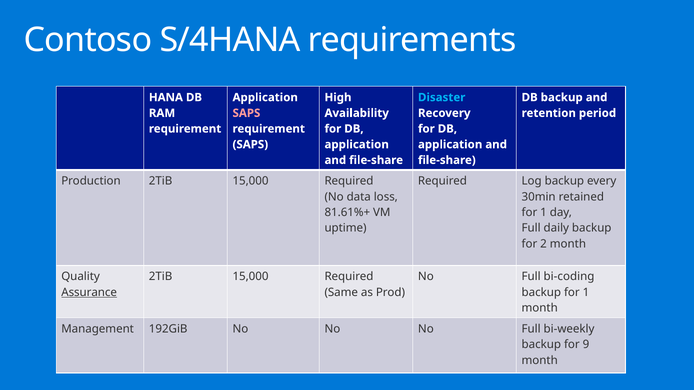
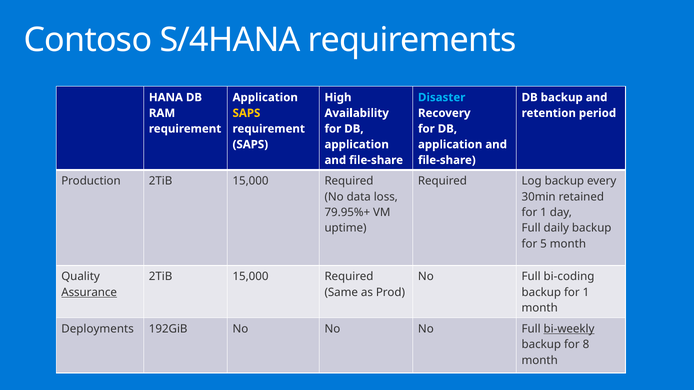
SAPS at (246, 113) colour: pink -> yellow
81.61%+: 81.61%+ -> 79.95%+
2: 2 -> 5
Management: Management -> Deployments
bi-weekly underline: none -> present
9: 9 -> 8
